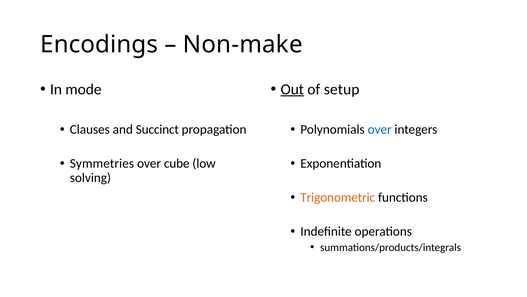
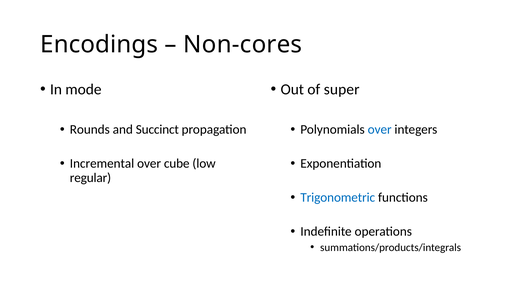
Non-make: Non-make -> Non-cores
Out underline: present -> none
setup: setup -> super
Clauses: Clauses -> Rounds
Symmetries: Symmetries -> Incremental
solving: solving -> regular
Trigonometric colour: orange -> blue
